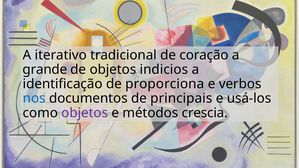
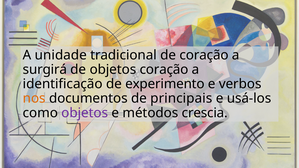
iterativo: iterativo -> unidade
grande: grande -> surgirá
objetos indicios: indicios -> coração
proporciona: proporciona -> experimento
nos colour: blue -> orange
